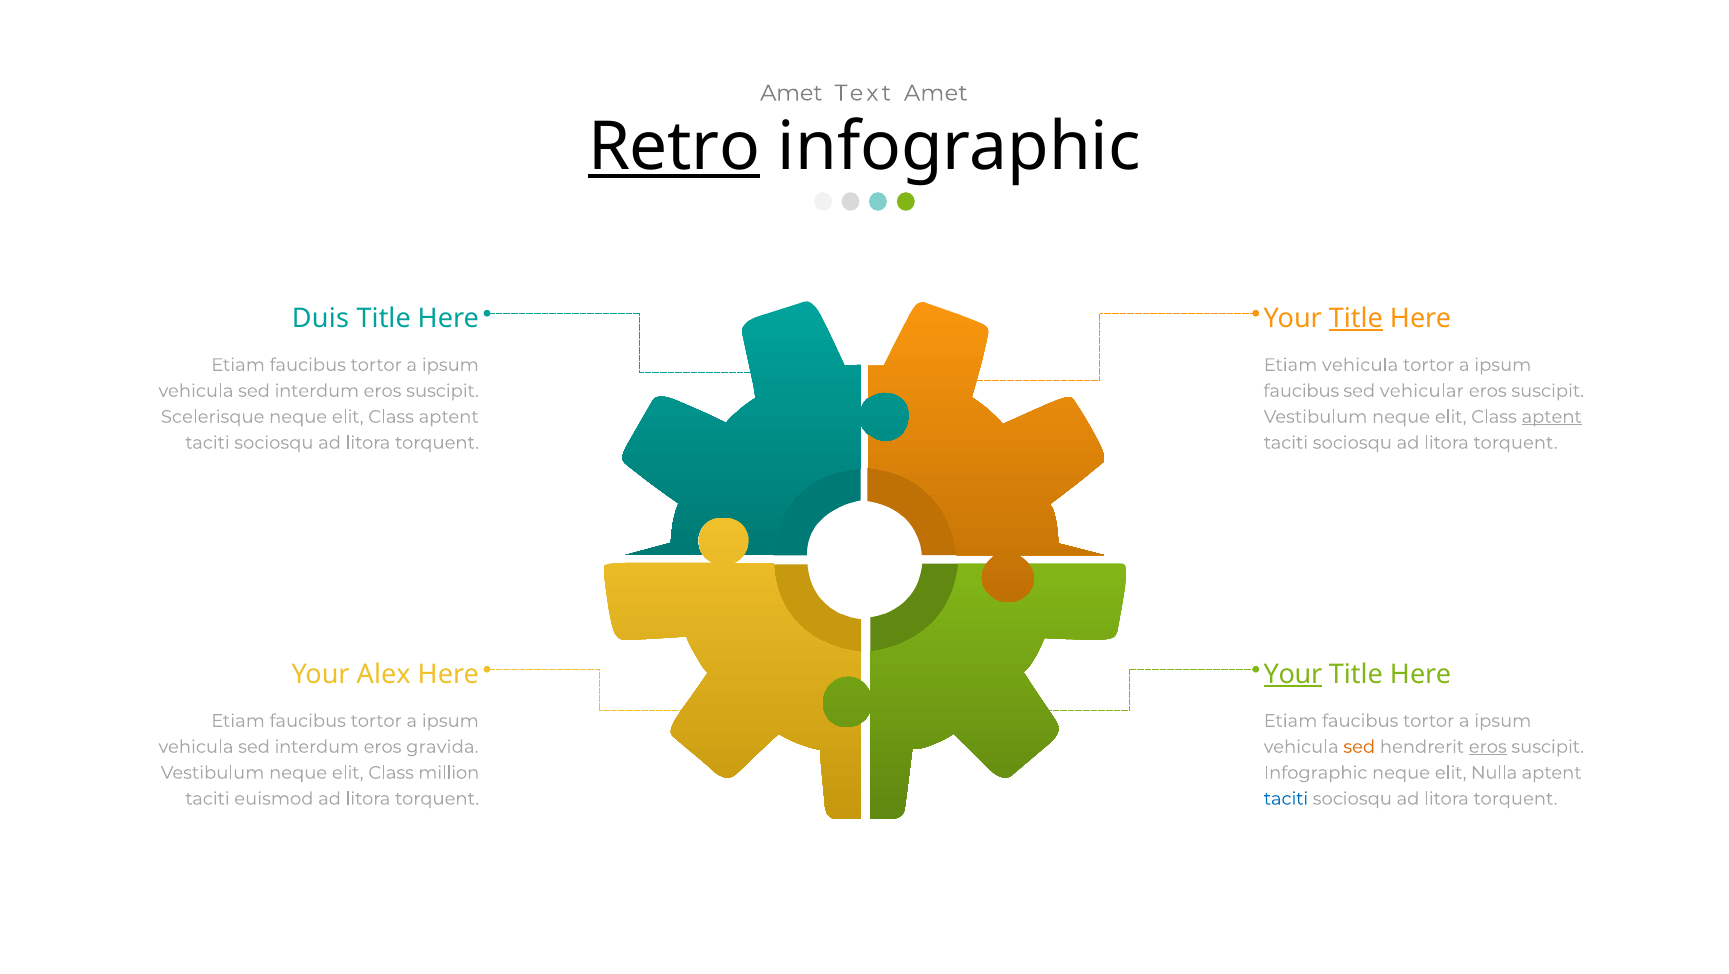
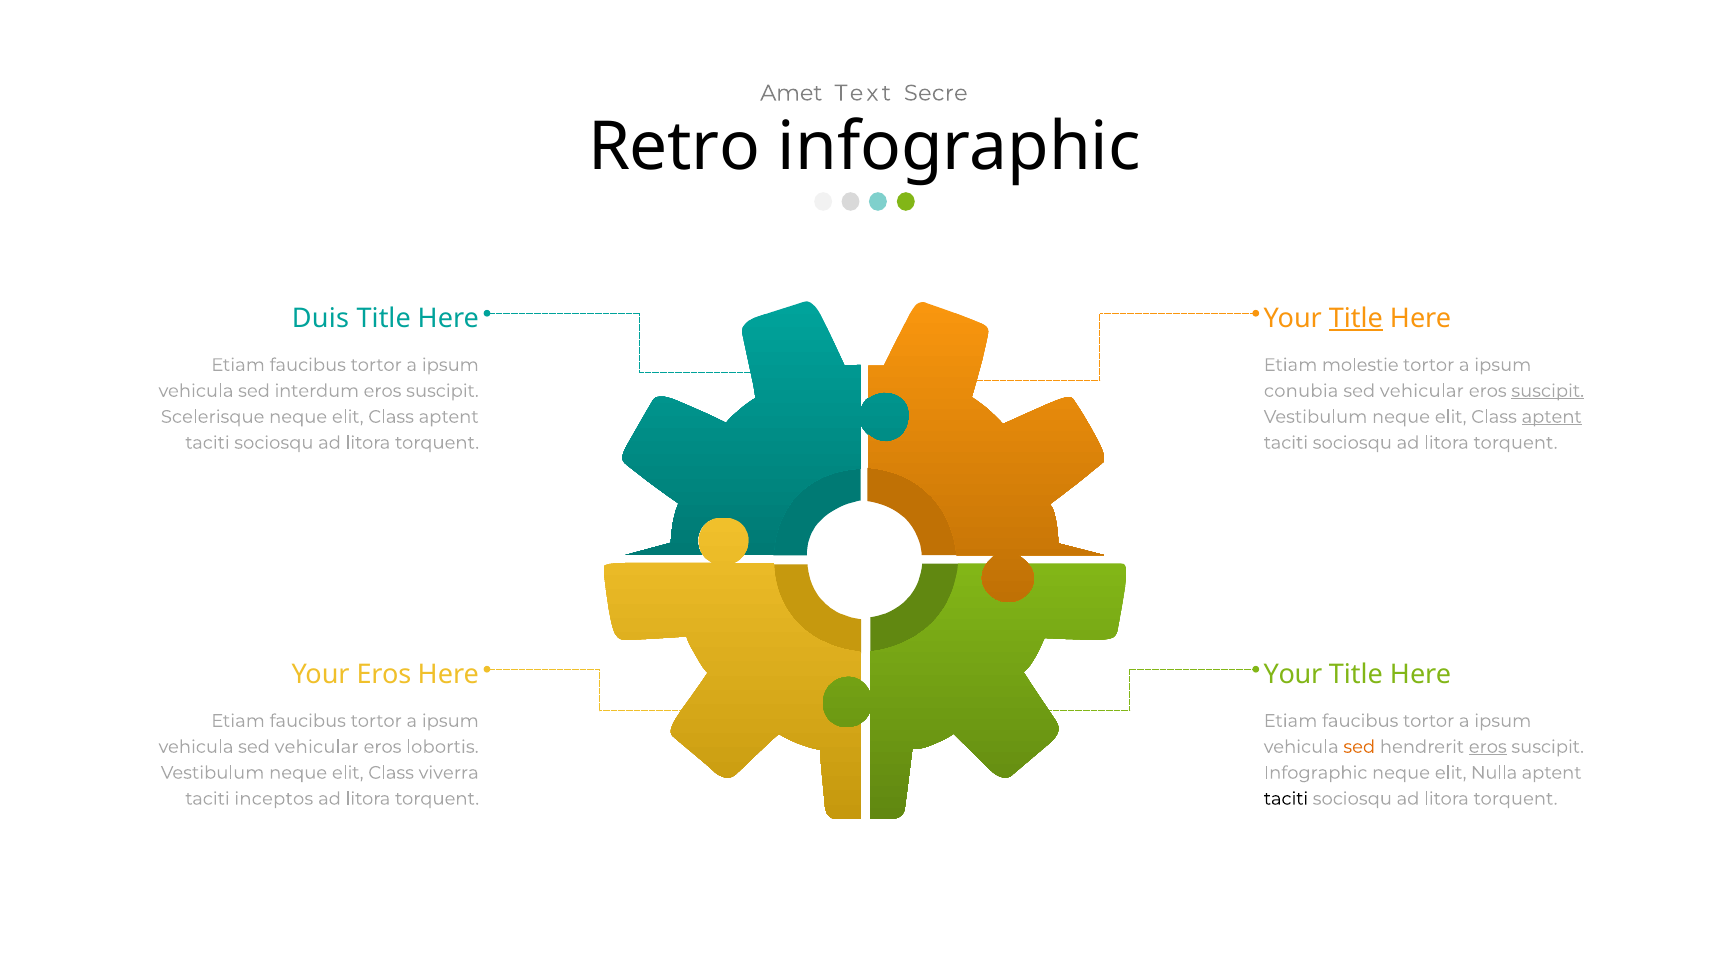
Text Amet: Amet -> Secre
Retro underline: present -> none
Etiam vehicula: vehicula -> molestie
faucibus at (1301, 391): faucibus -> conubia
suscipit at (1548, 391) underline: none -> present
Your Alex: Alex -> Eros
Your at (1293, 674) underline: present -> none
interdum at (317, 747): interdum -> vehicular
gravida: gravida -> lobortis
million: million -> viverra
euismod: euismod -> inceptos
taciti at (1286, 799) colour: blue -> black
